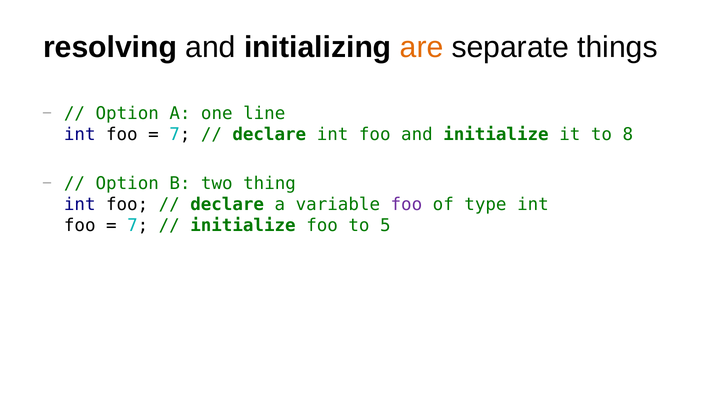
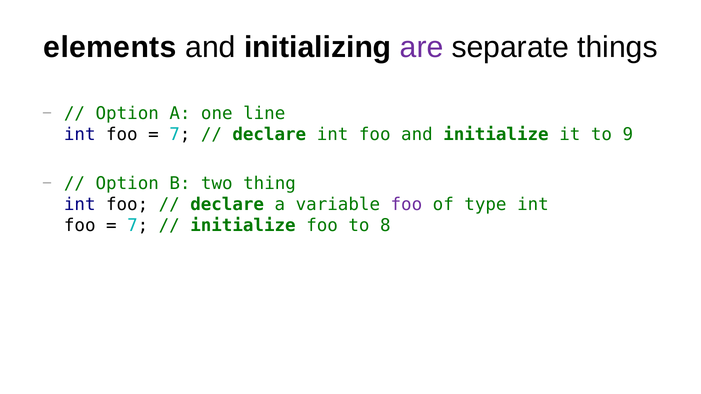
resolving: resolving -> elements
are colour: orange -> purple
8: 8 -> 9
5: 5 -> 8
